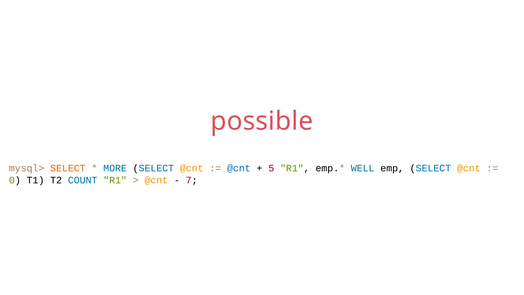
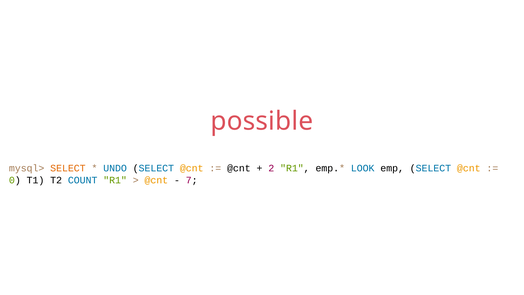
MORE: MORE -> UNDO
@cnt at (239, 168) colour: blue -> black
5: 5 -> 2
WELL: WELL -> LOOK
